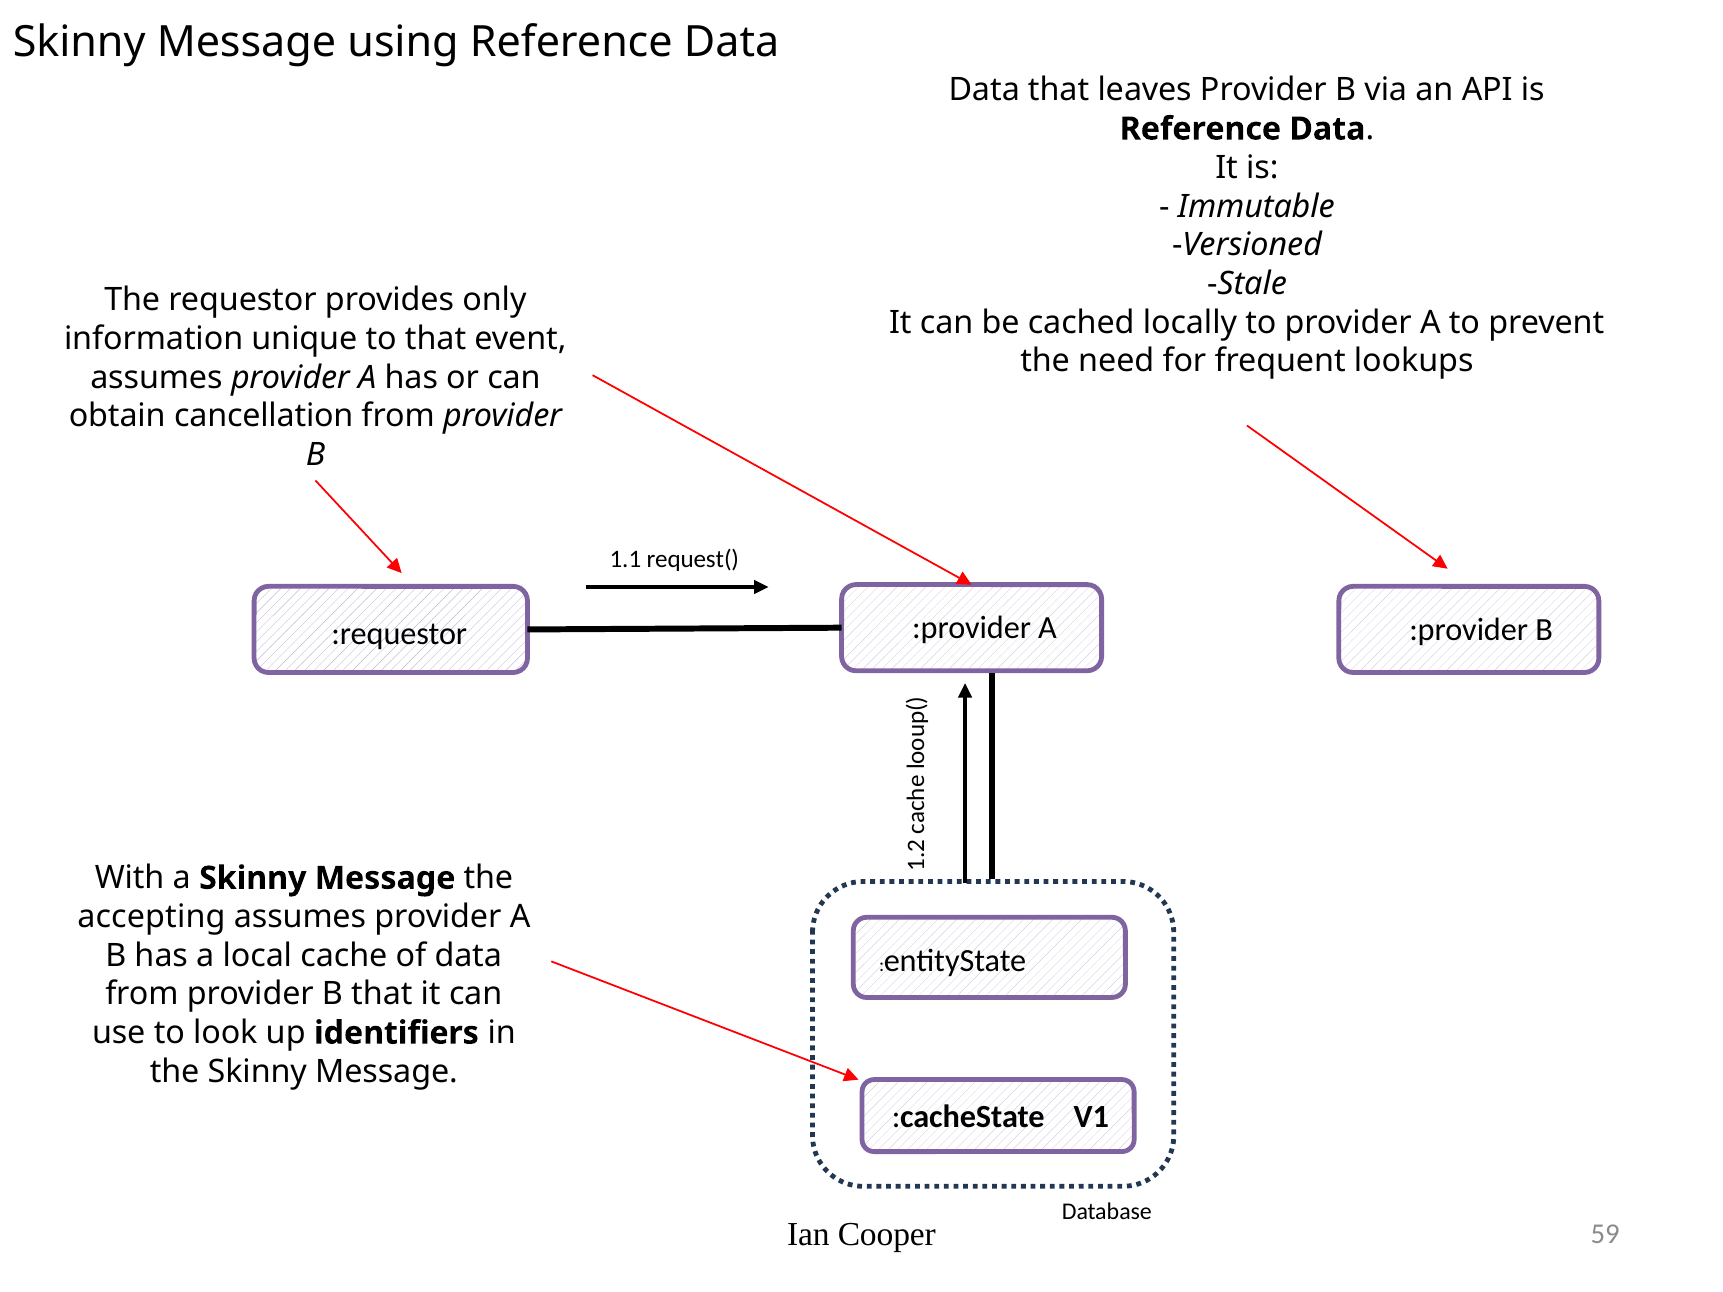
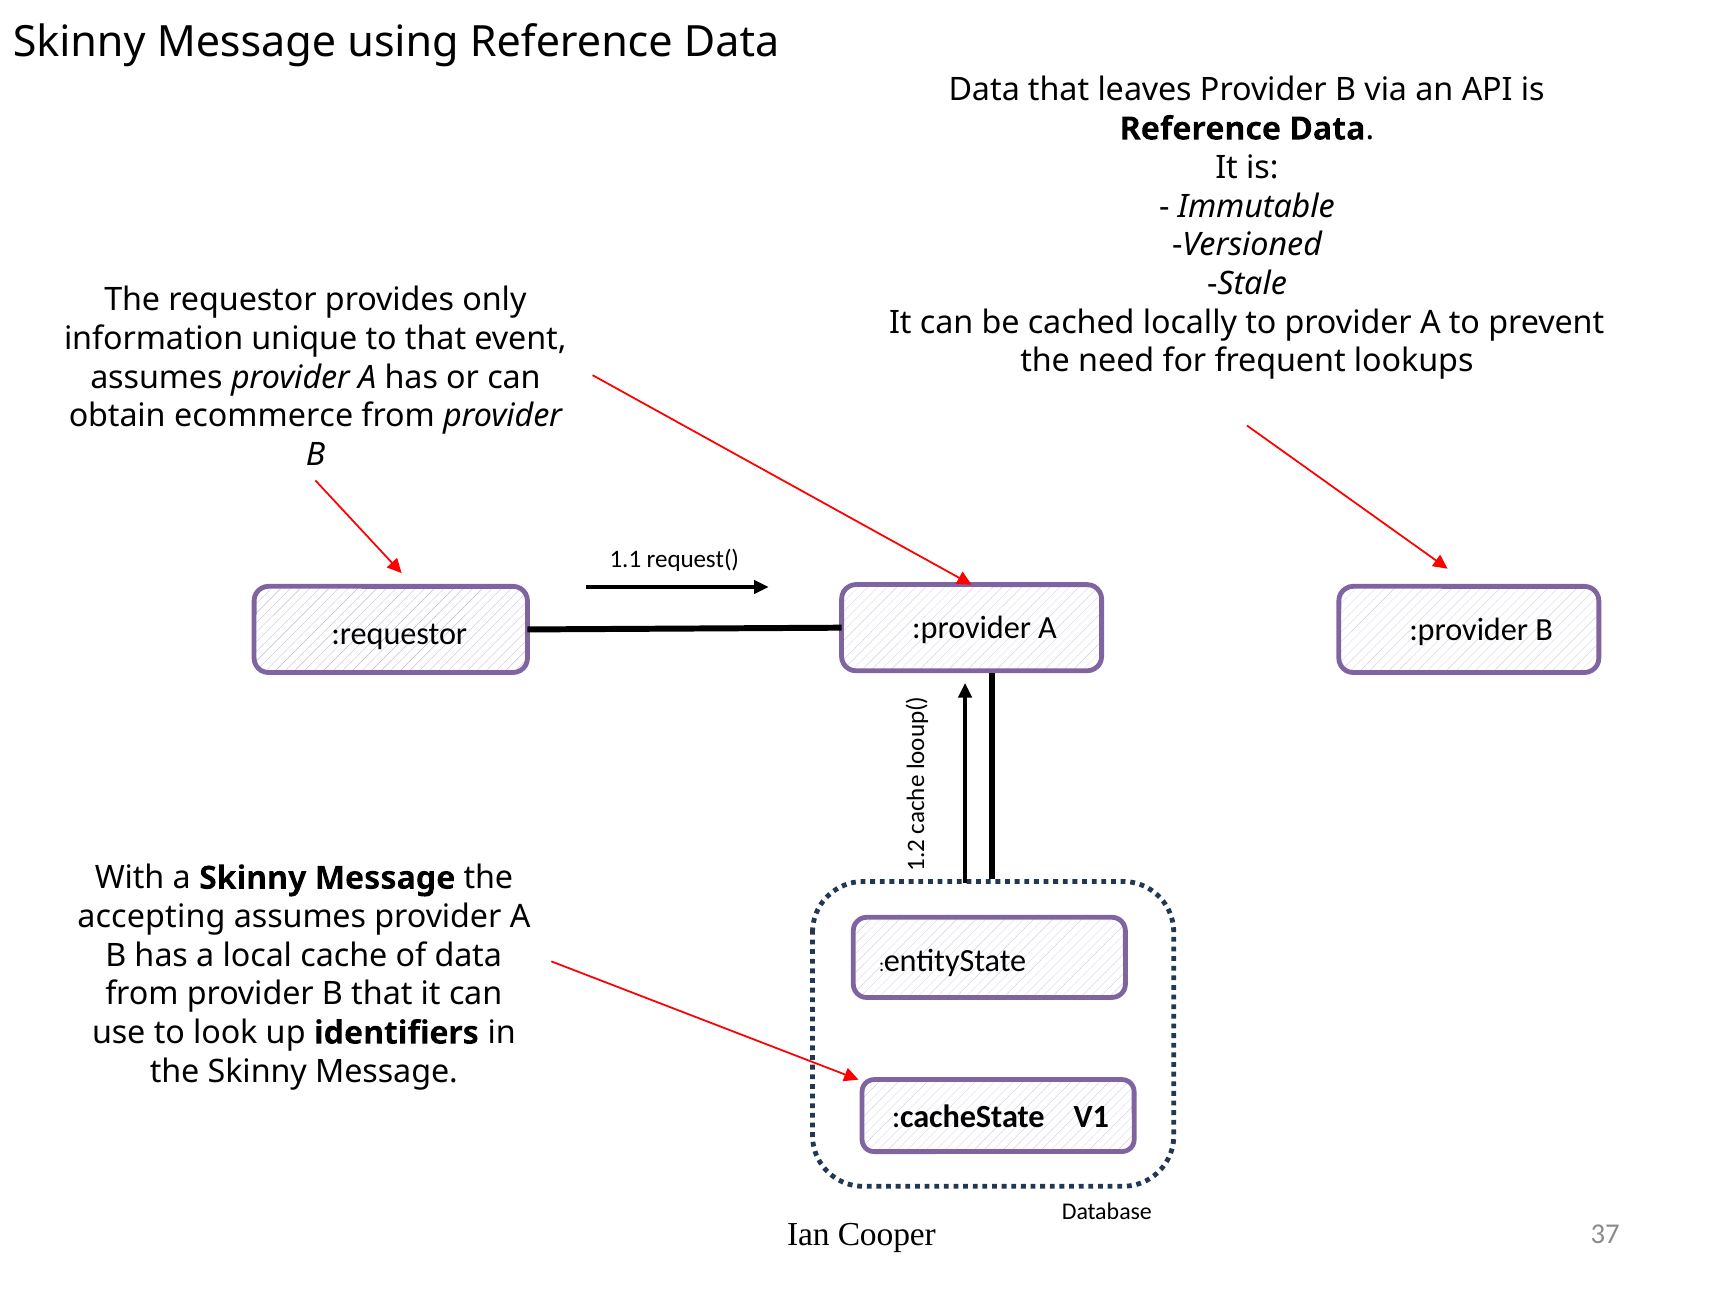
cancellation: cancellation -> ecommerce
59: 59 -> 37
